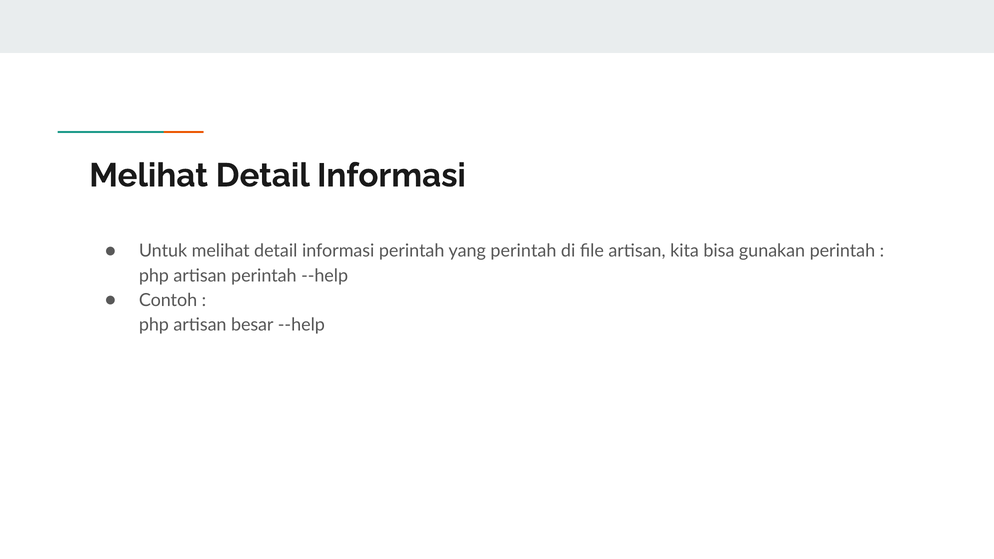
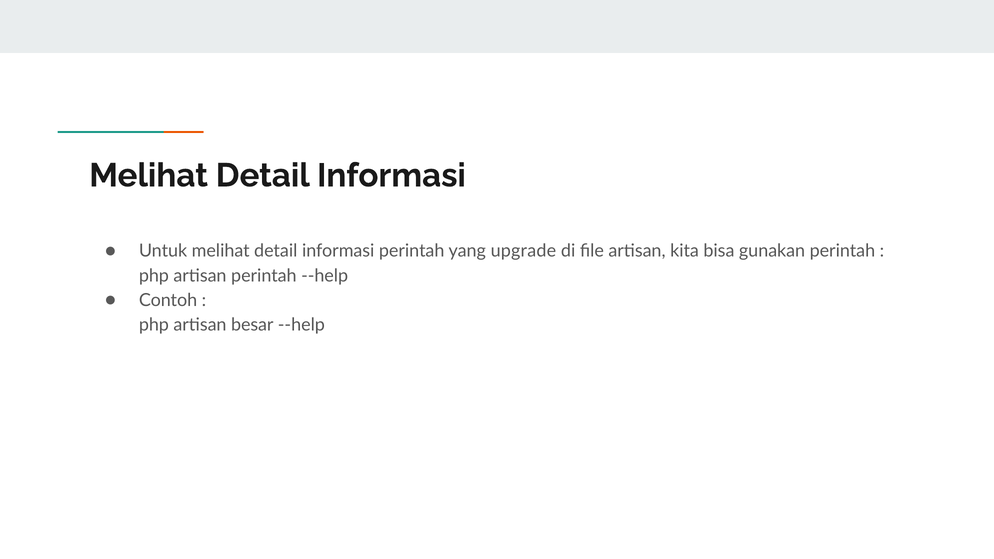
yang perintah: perintah -> upgrade
